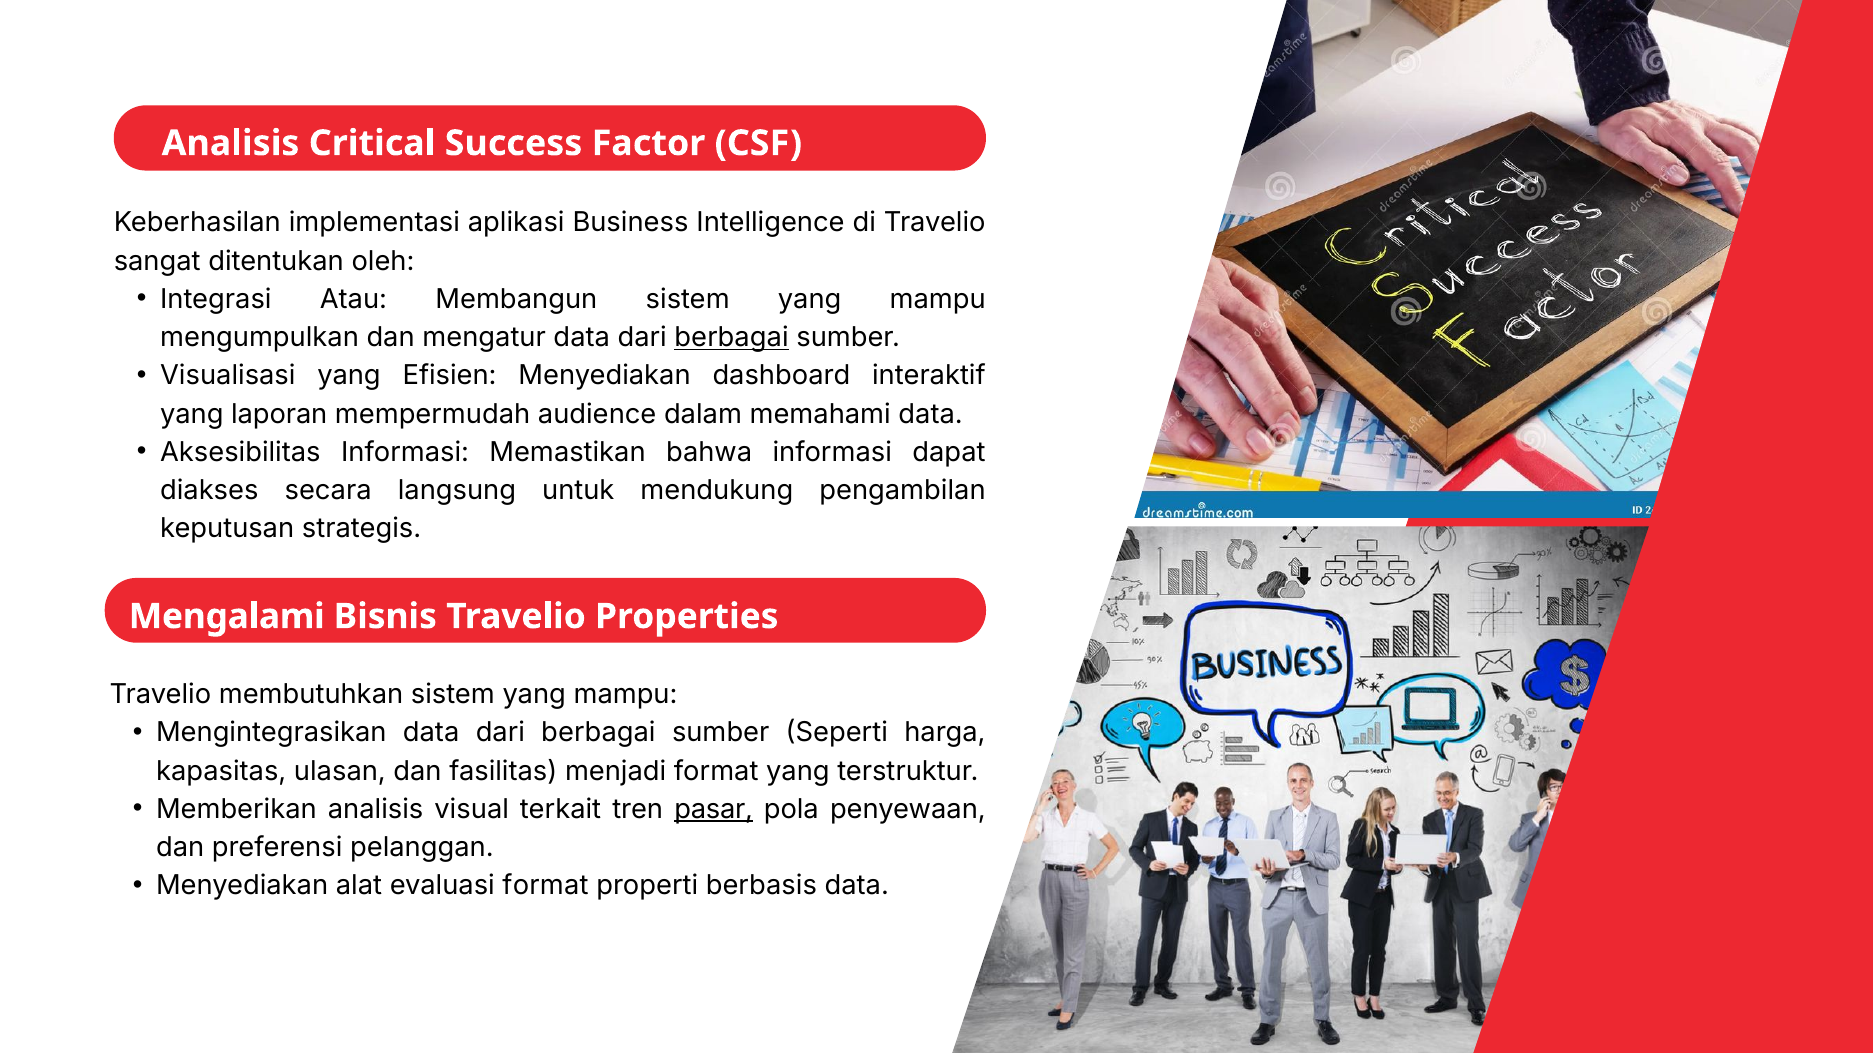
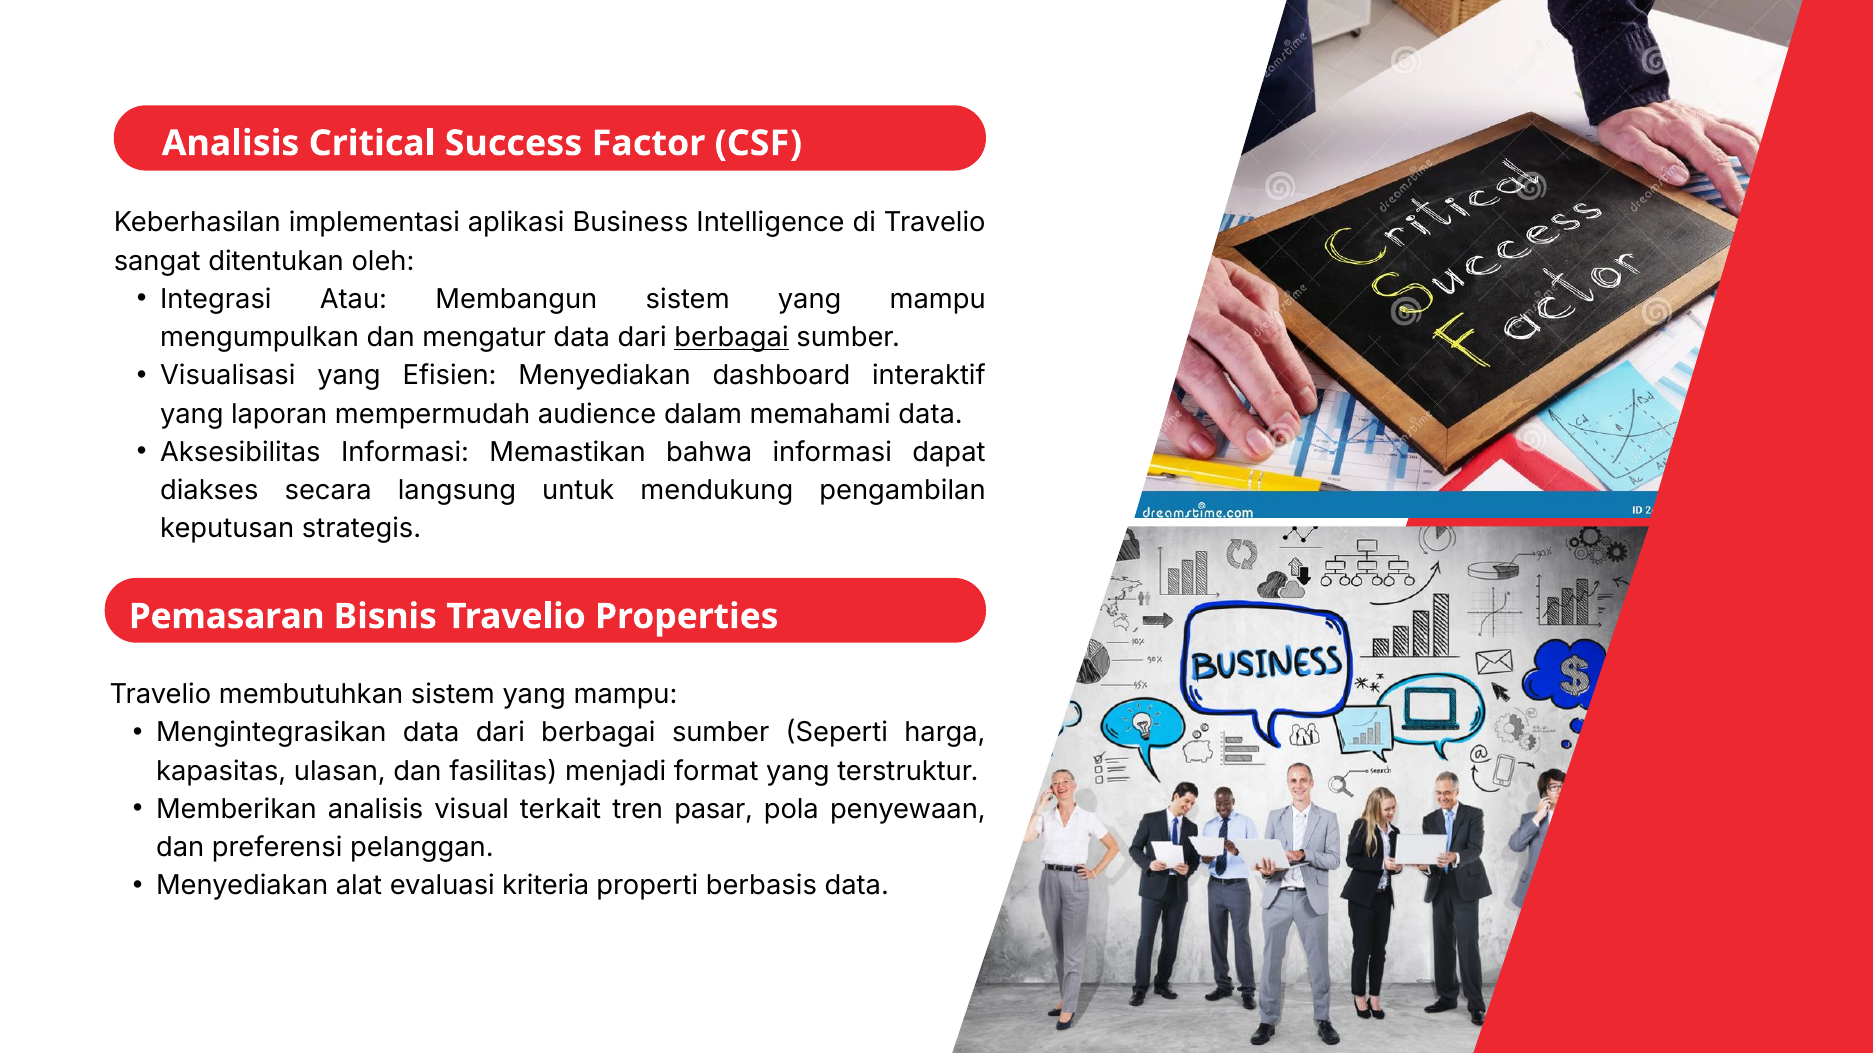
Mengalami: Mengalami -> Pemasaran
pasar underline: present -> none
evaluasi format: format -> kriteria
